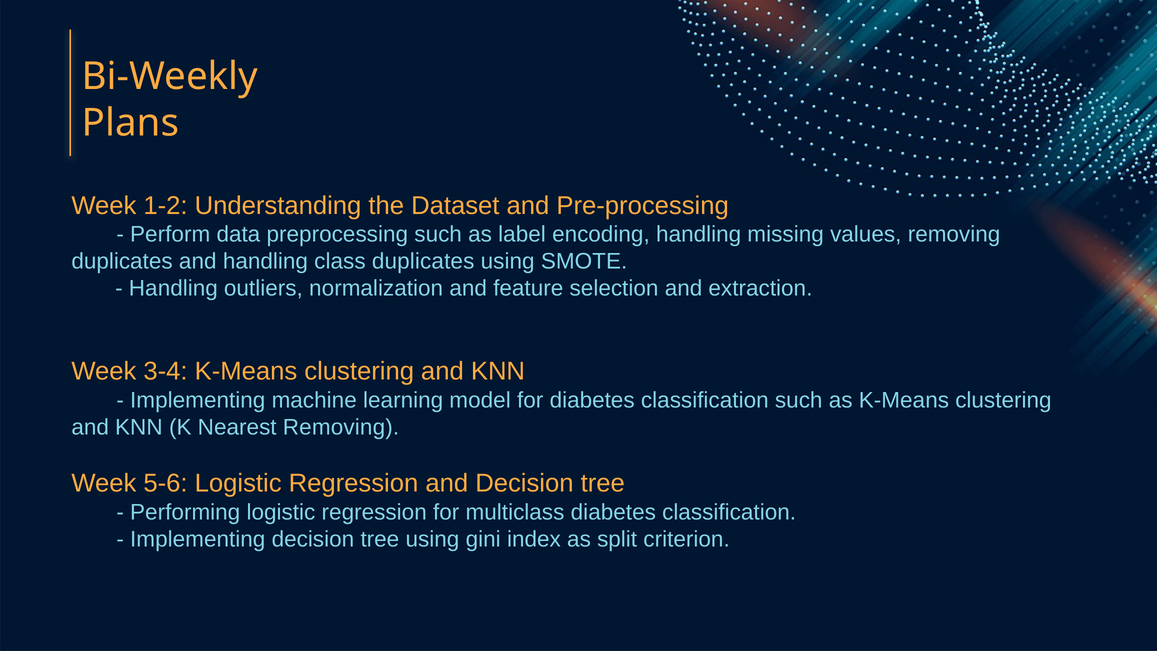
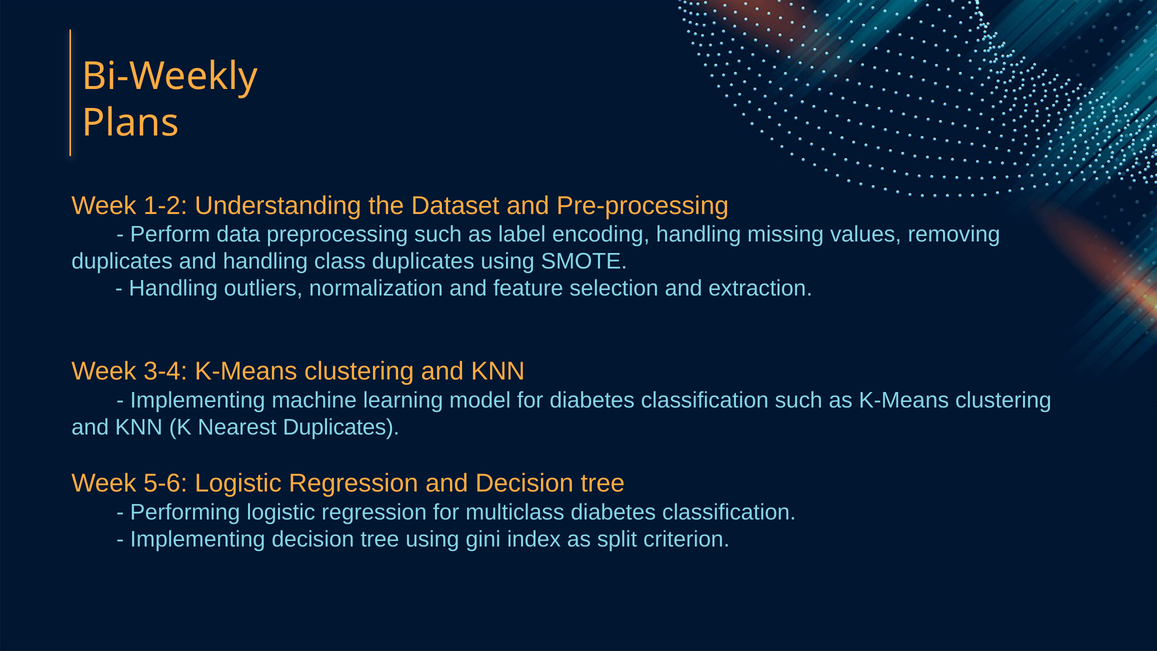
Nearest Removing: Removing -> Duplicates
